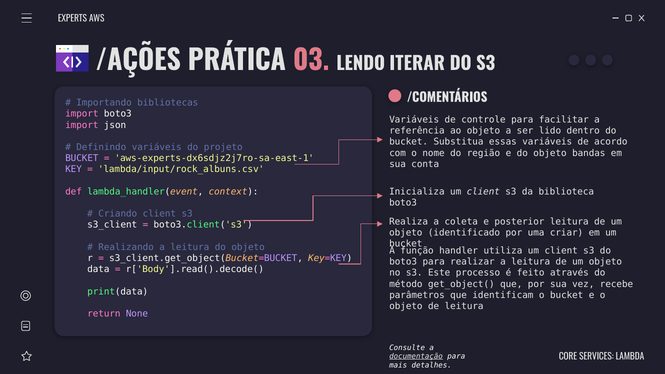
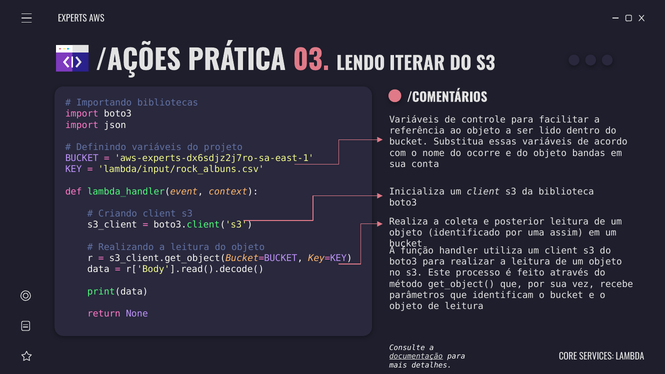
região: região -> ocorre
criar: criar -> assim
